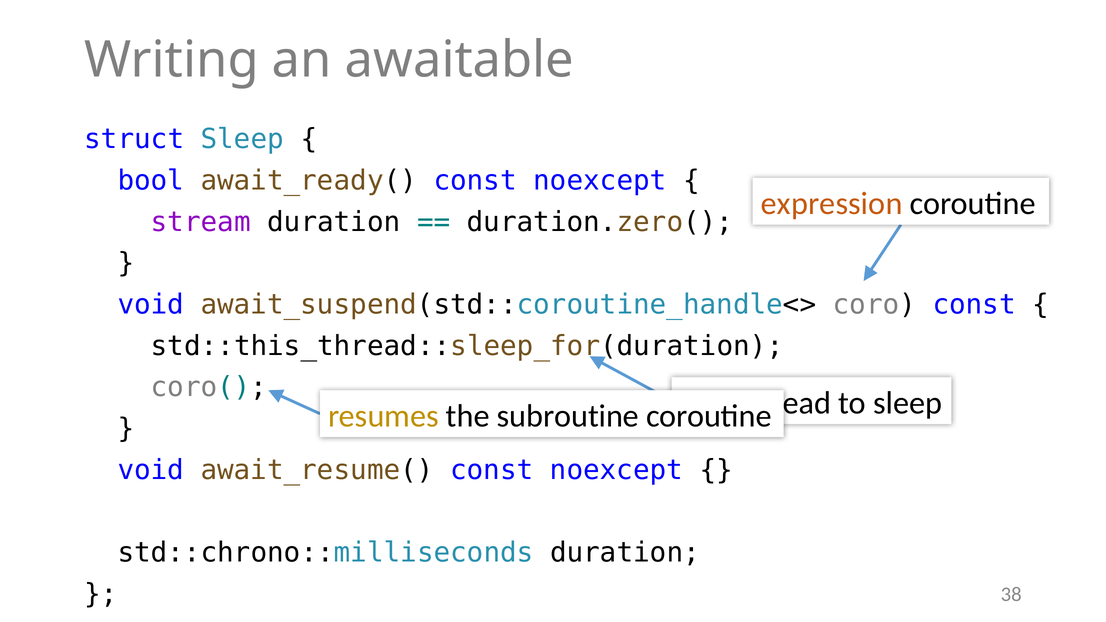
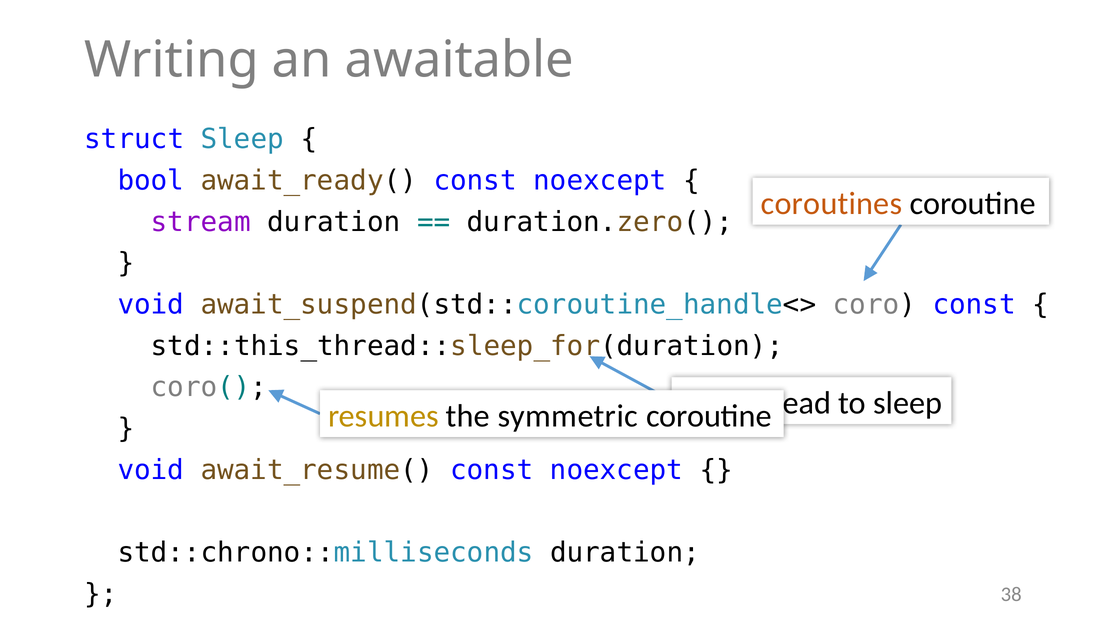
expression: expression -> coroutines
subroutine: subroutine -> symmetric
